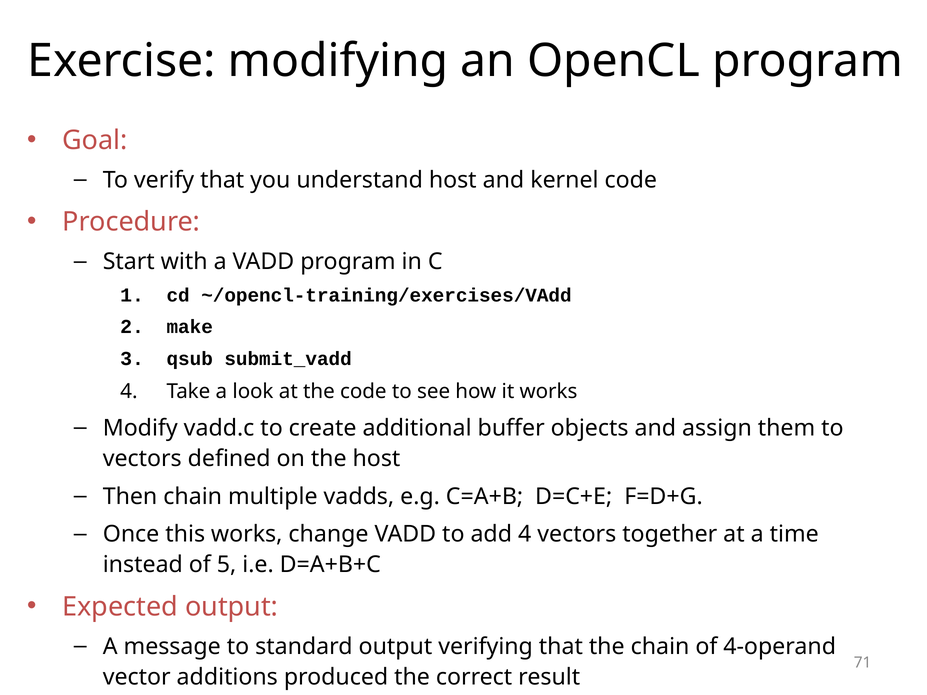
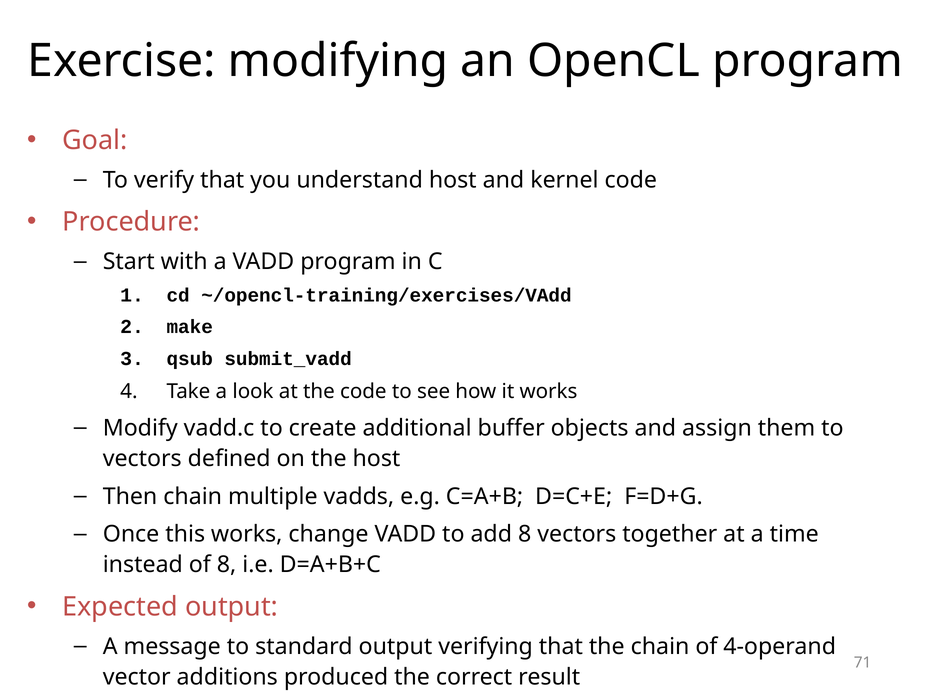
add 4: 4 -> 8
of 5: 5 -> 8
